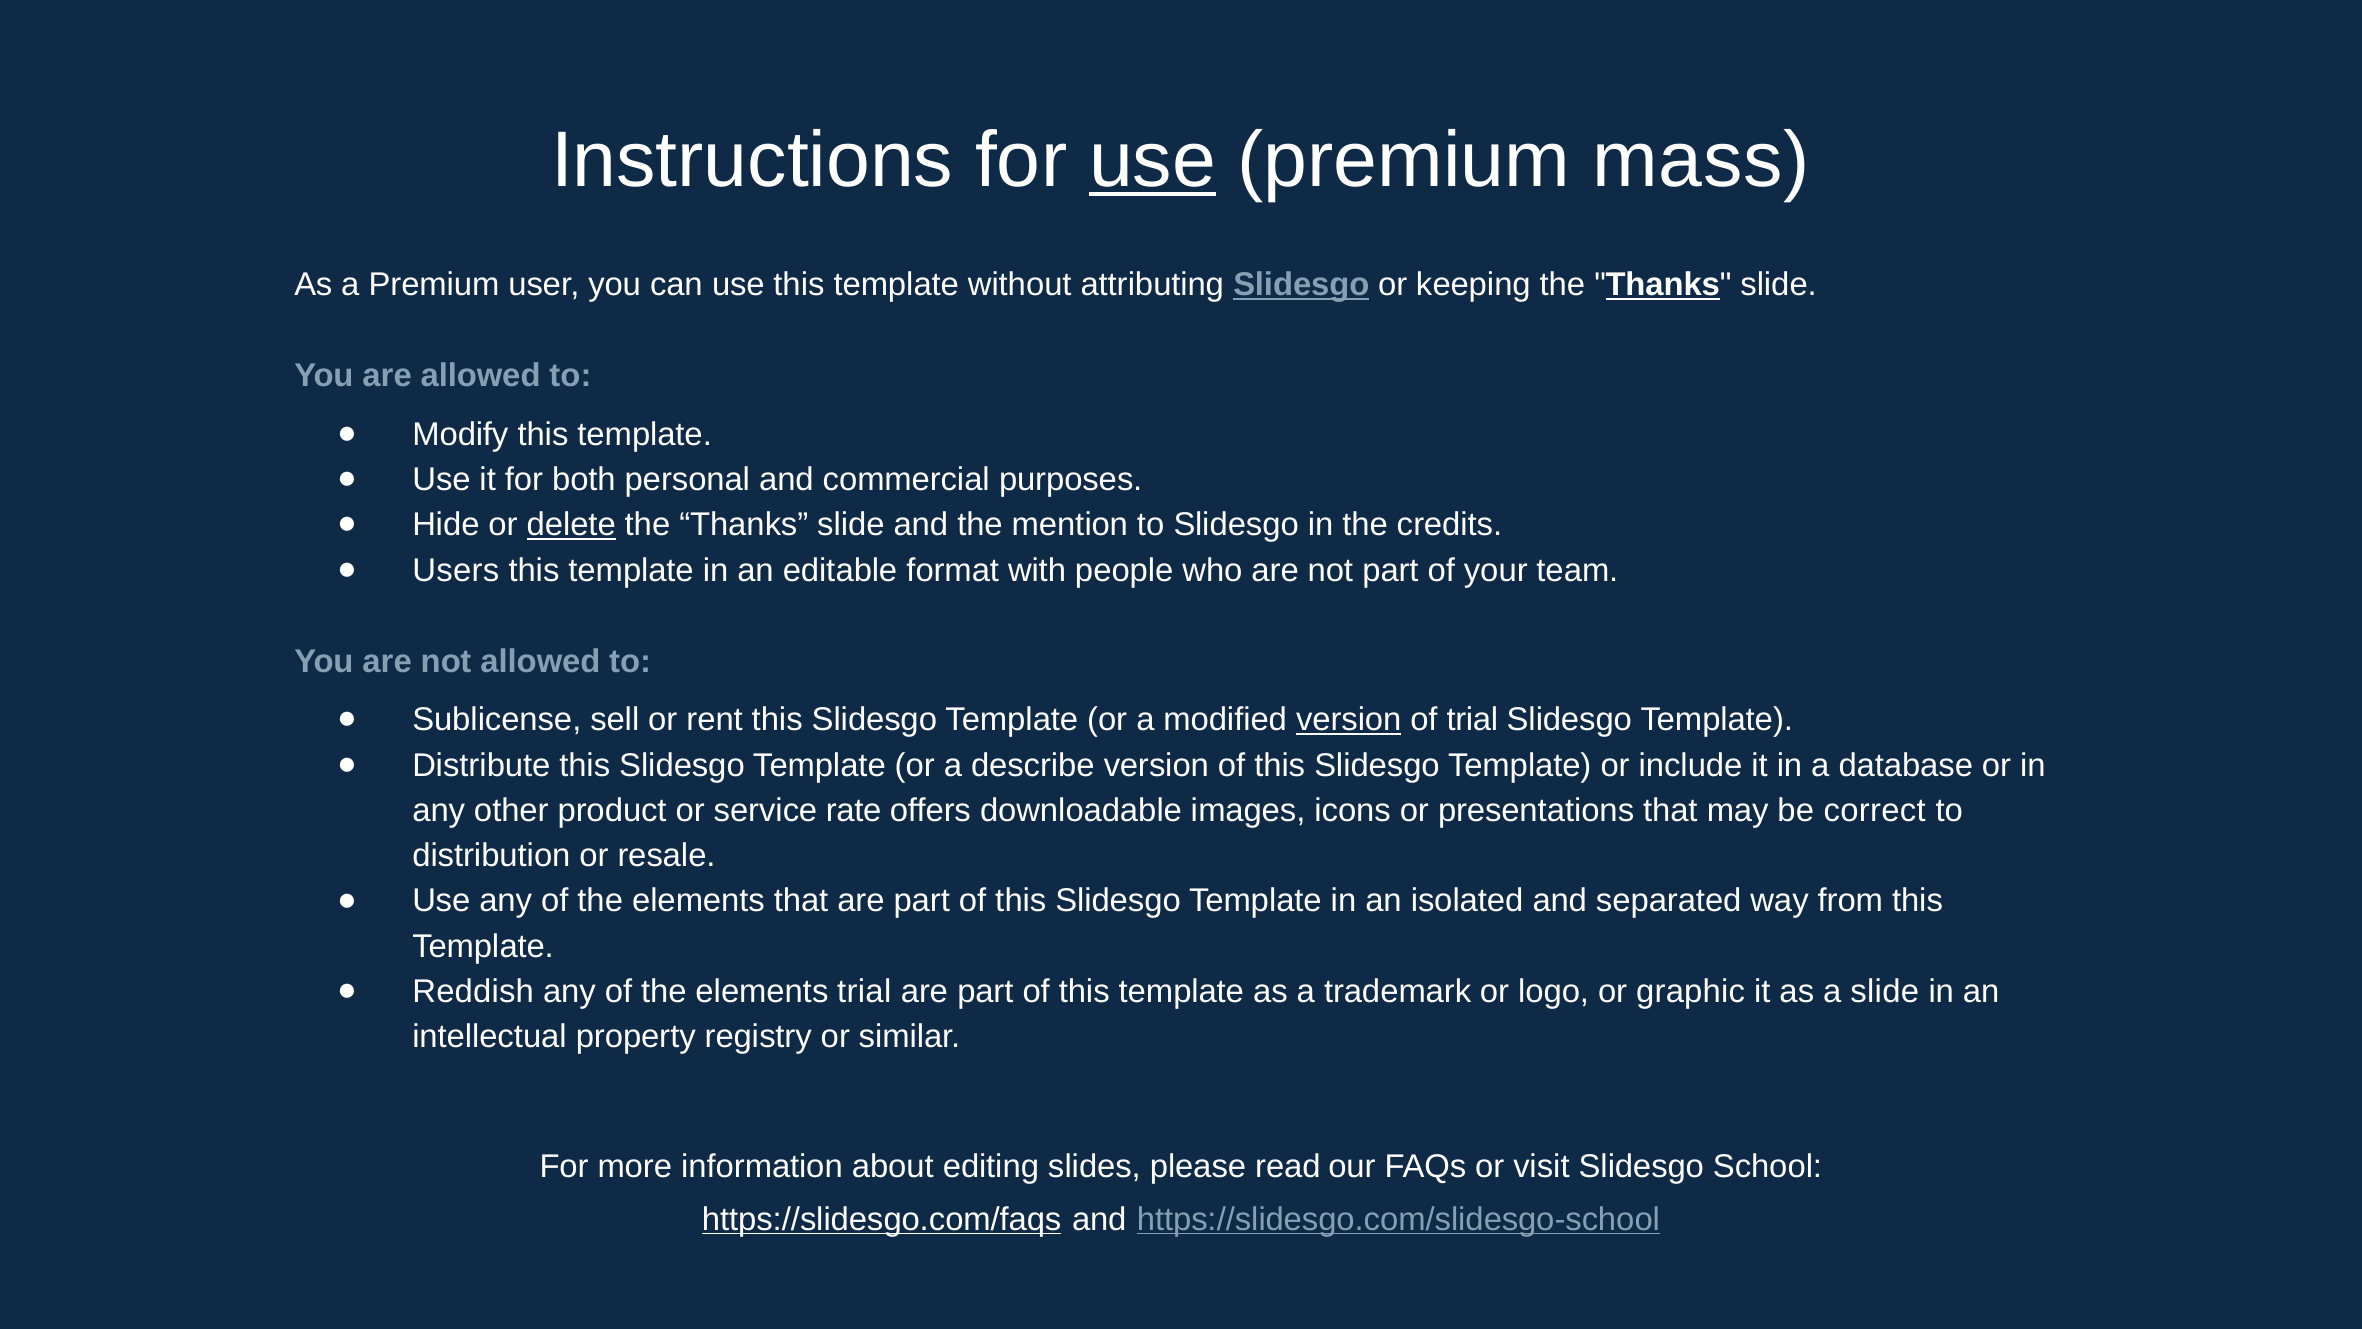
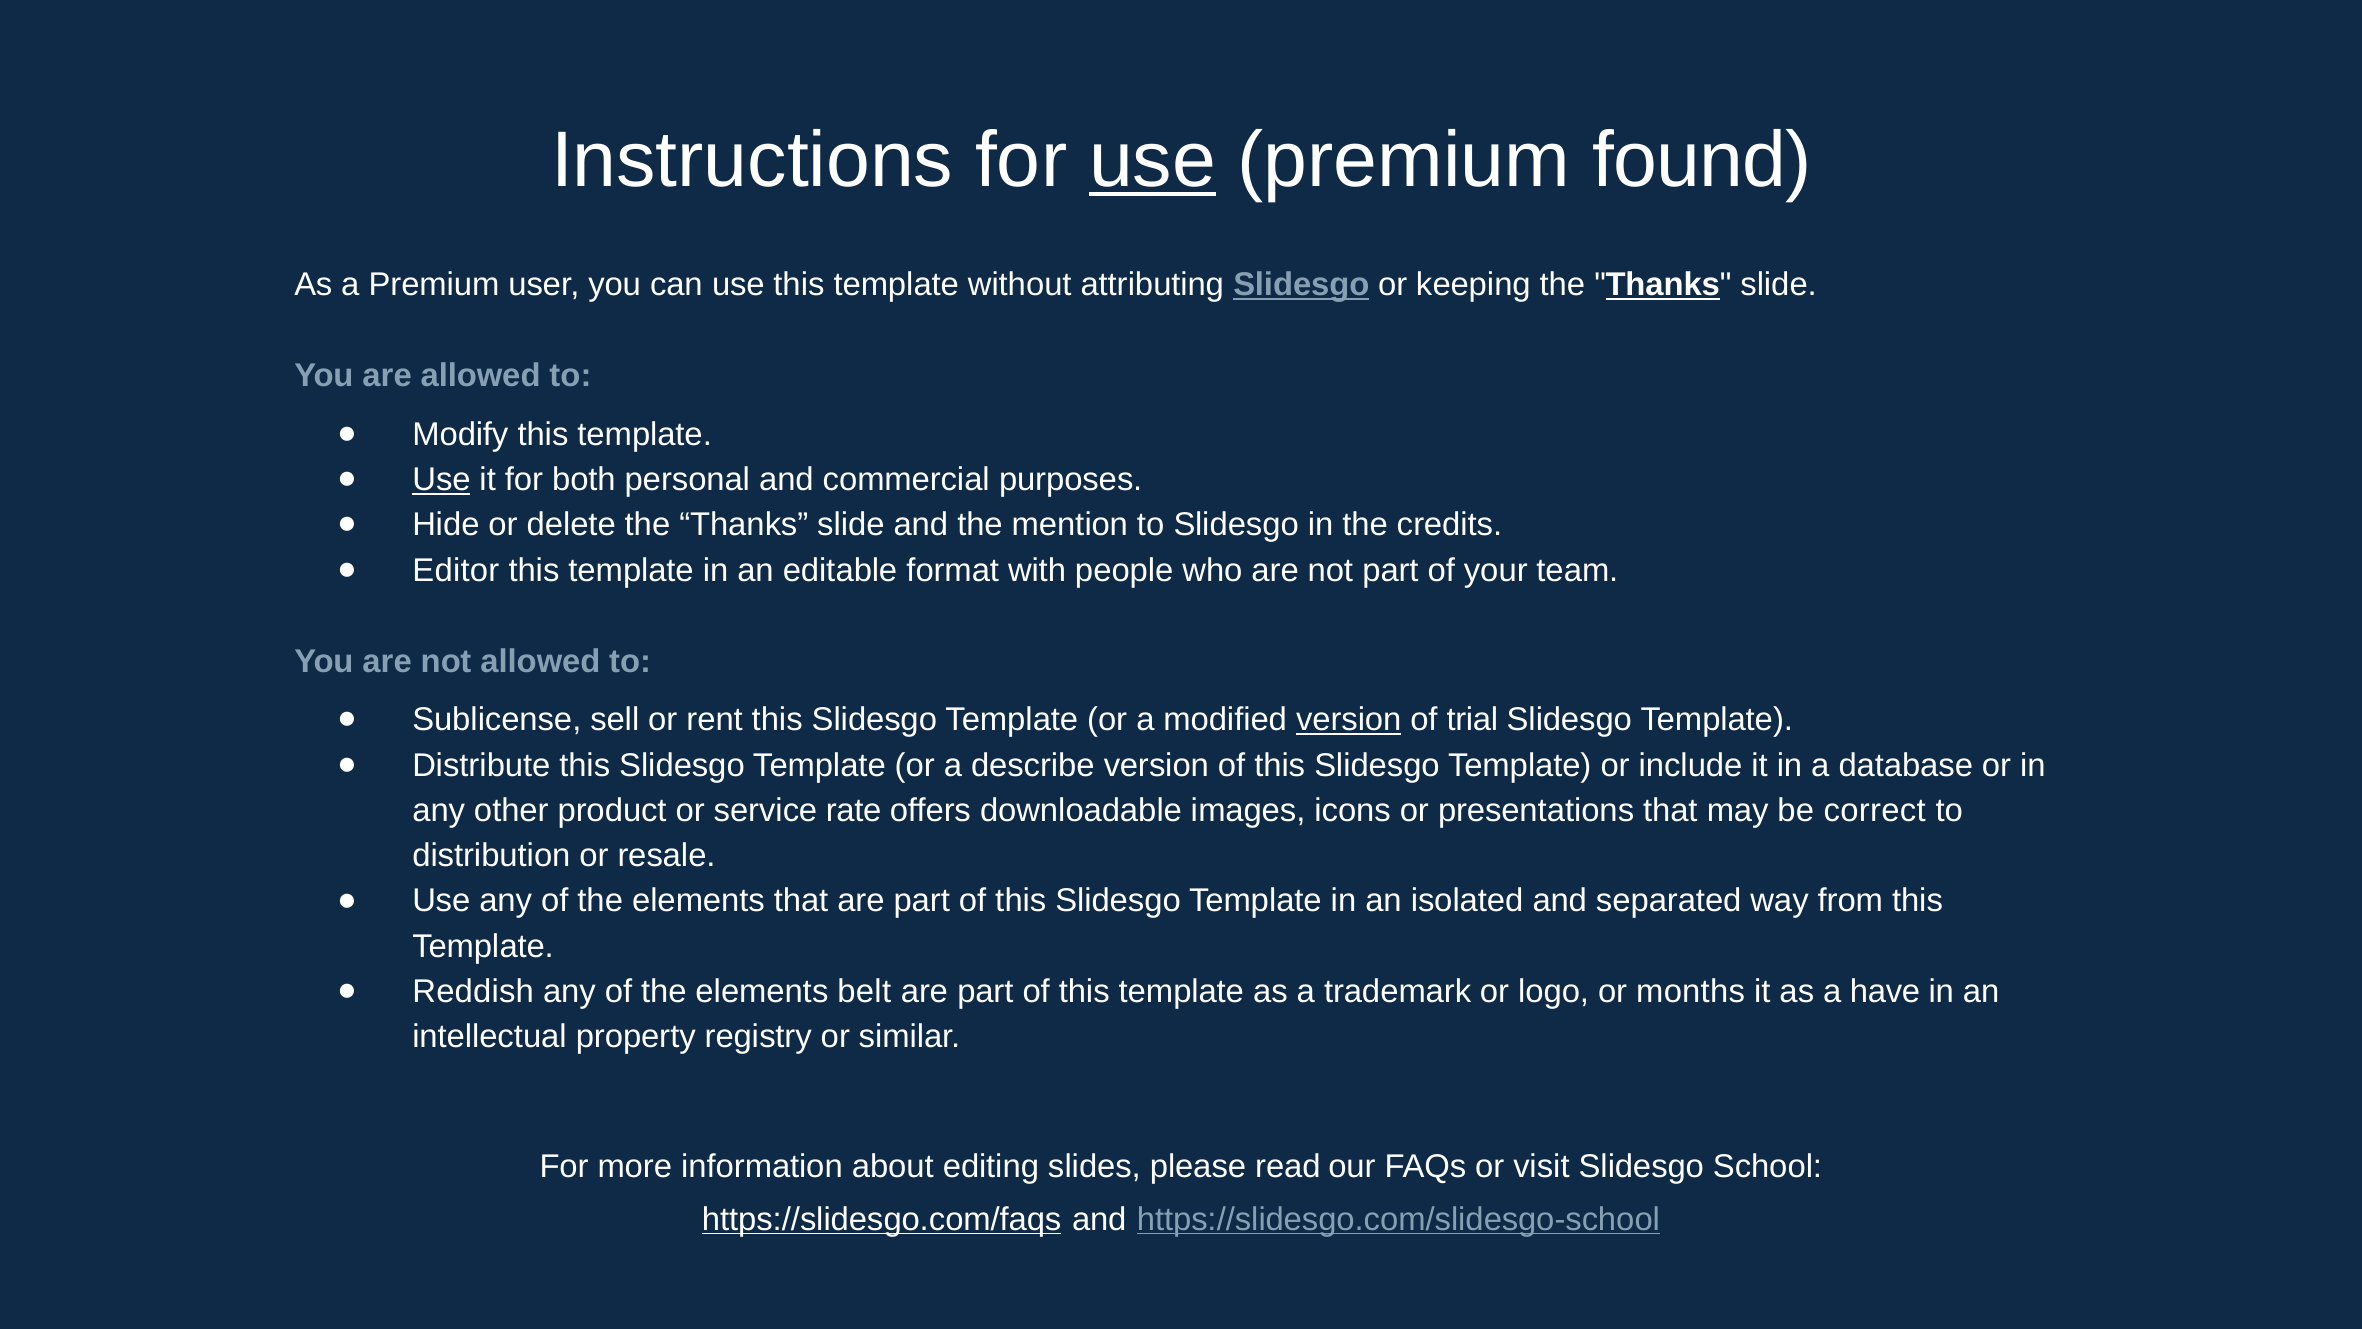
mass: mass -> found
Use at (442, 480) underline: none -> present
delete underline: present -> none
Users: Users -> Editor
elements trial: trial -> belt
graphic: graphic -> months
a slide: slide -> have
